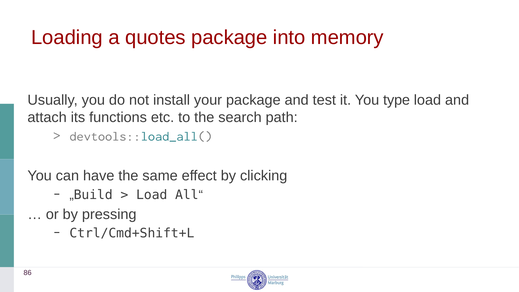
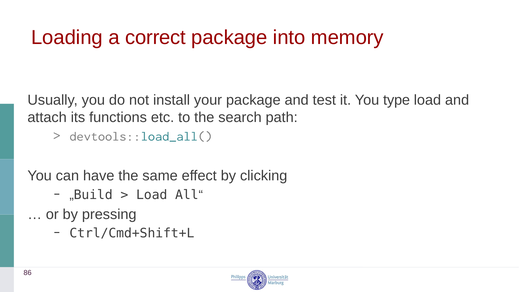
quotes: quotes -> correct
